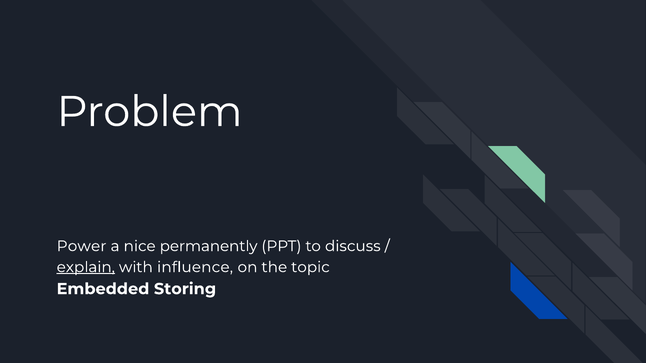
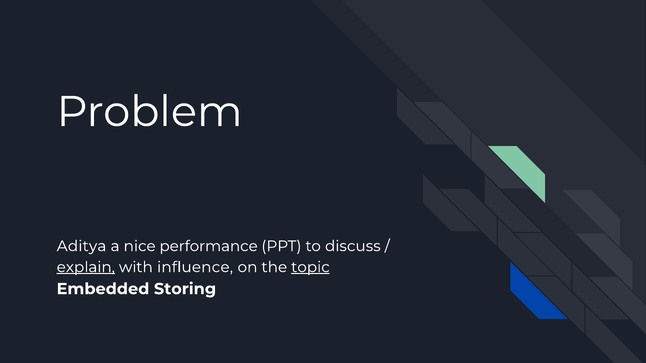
Power: Power -> Aditya
permanently: permanently -> performance
topic underline: none -> present
